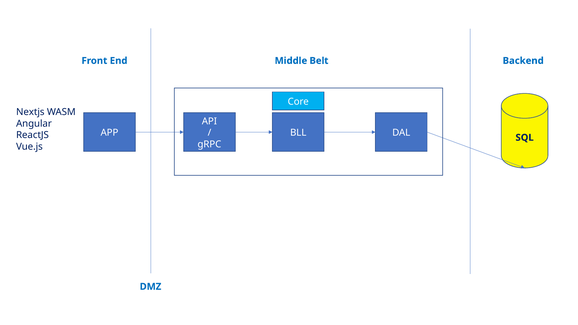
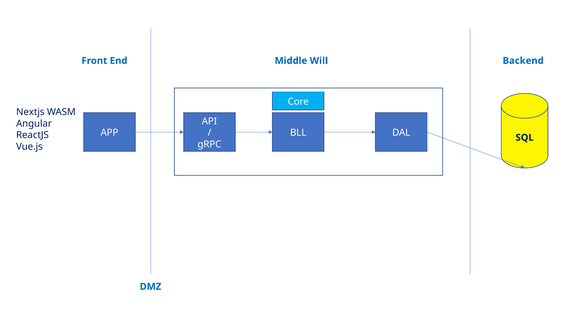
Belt: Belt -> Will
